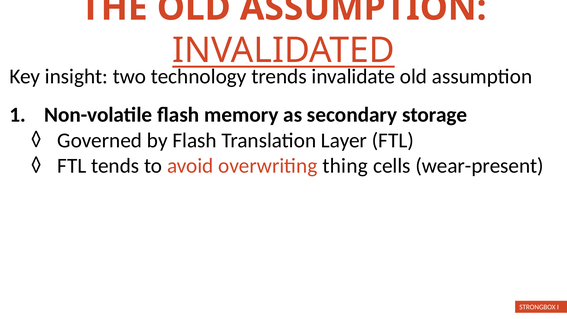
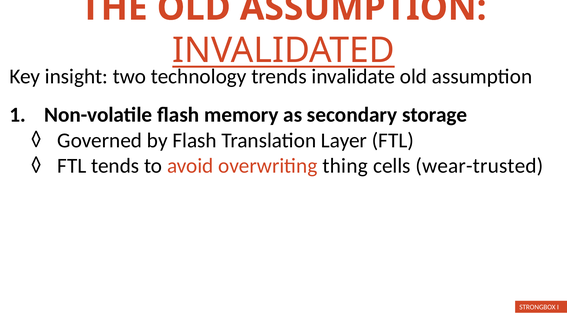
wear-present: wear-present -> wear-trusted
